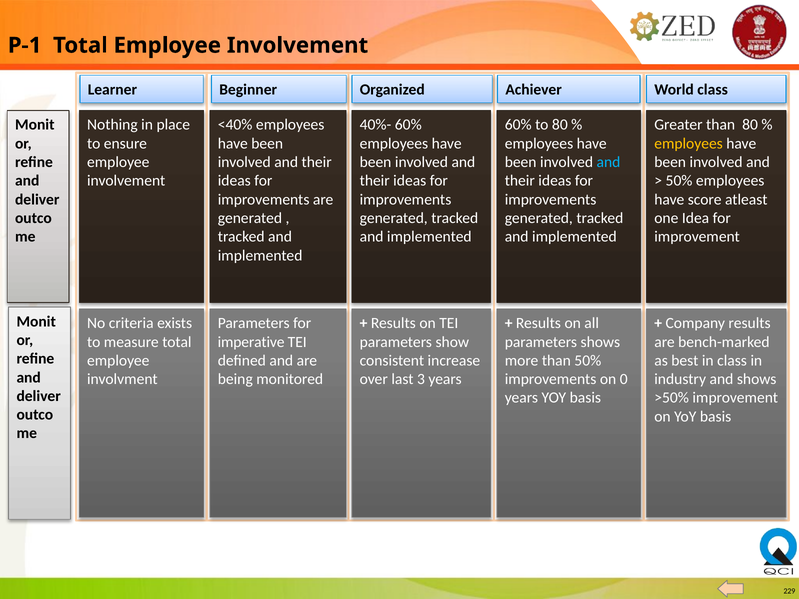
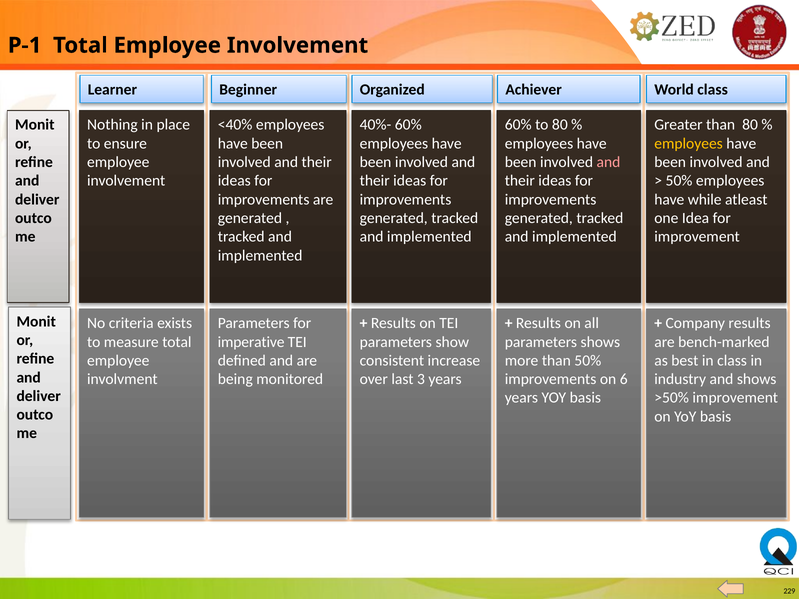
and at (608, 162) colour: light blue -> pink
score: score -> while
0: 0 -> 6
